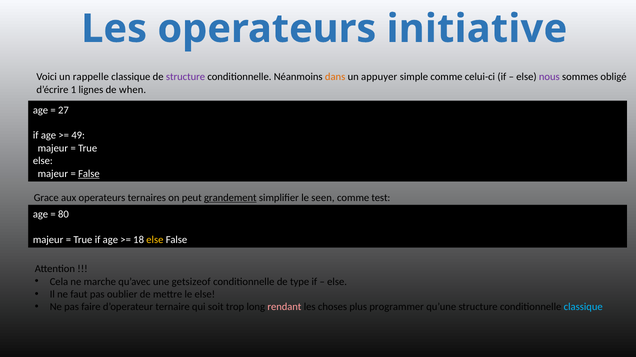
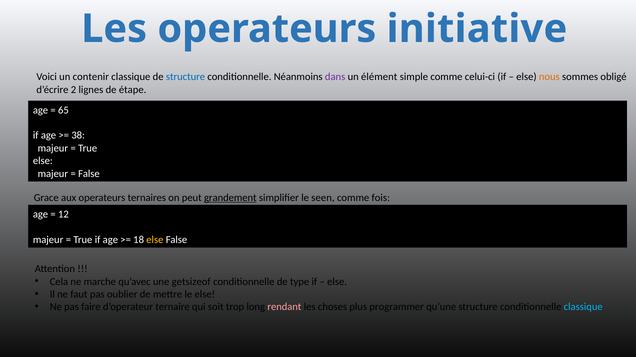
rappelle: rappelle -> contenir
structure at (186, 77) colour: purple -> blue
dans colour: orange -> purple
appuyer: appuyer -> élément
nous colour: purple -> orange
1: 1 -> 2
when: when -> étape
27: 27 -> 65
49: 49 -> 38
False at (89, 174) underline: present -> none
test: test -> fois
80: 80 -> 12
